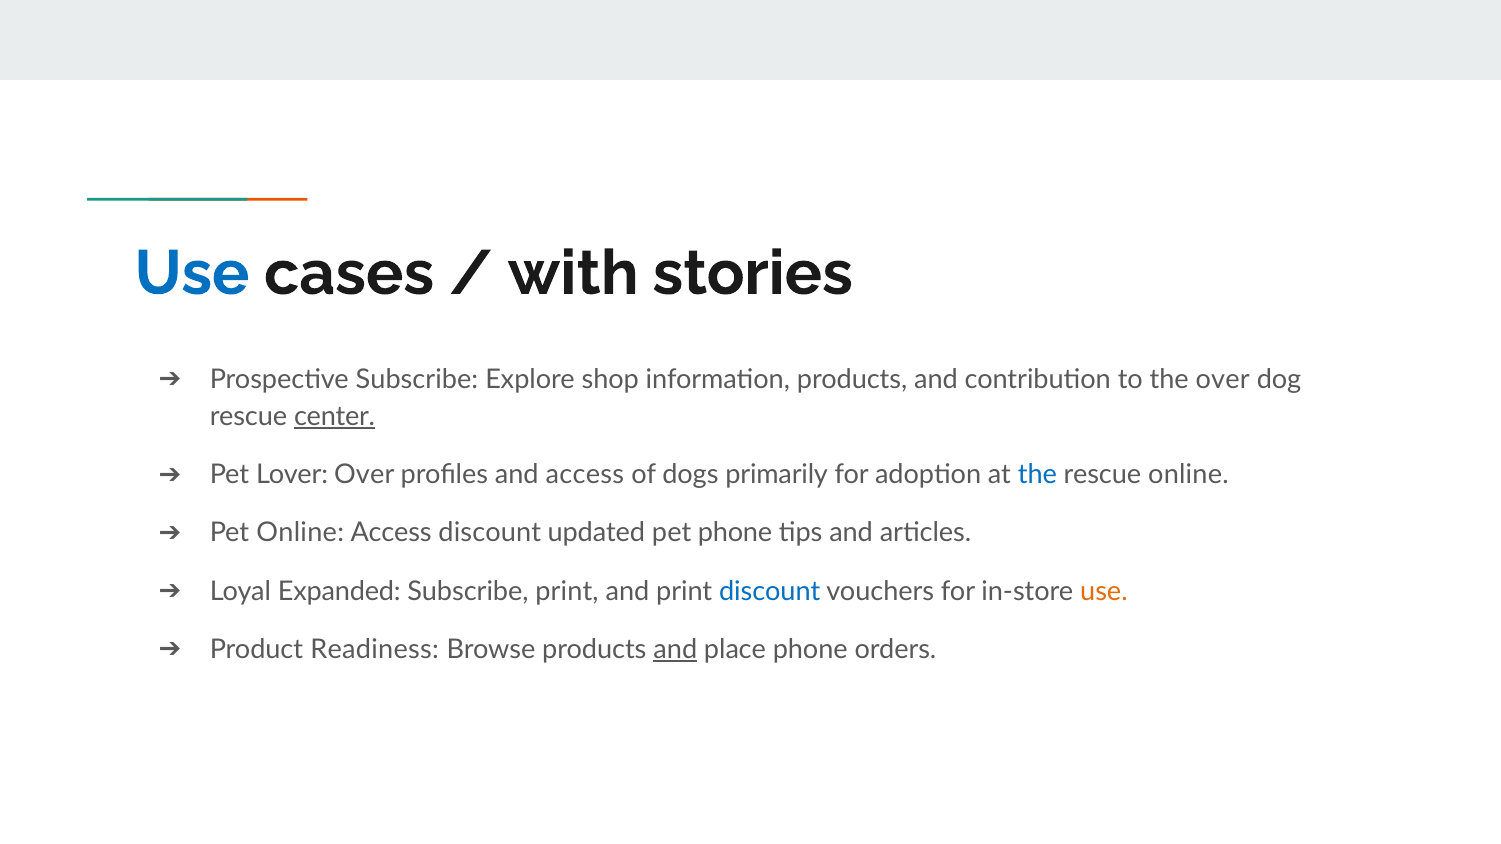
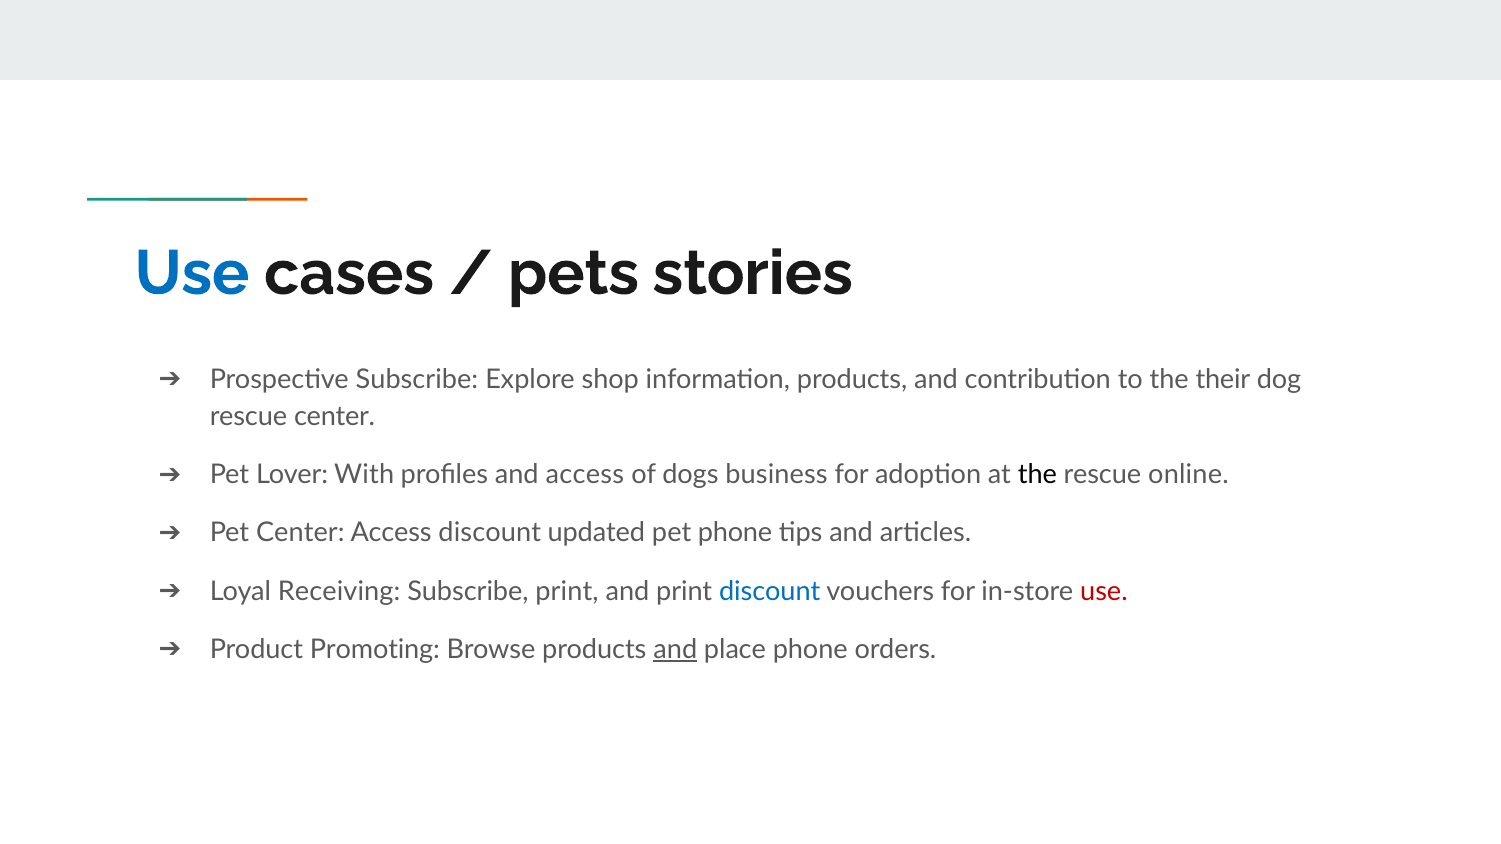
with: with -> pets
the over: over -> their
center at (335, 417) underline: present -> none
Lover Over: Over -> With
primarily: primarily -> business
the at (1037, 475) colour: blue -> black
Pet Online: Online -> Center
Expanded: Expanded -> Receiving
use at (1104, 592) colour: orange -> red
Readiness: Readiness -> Promoting
